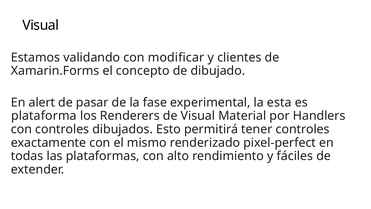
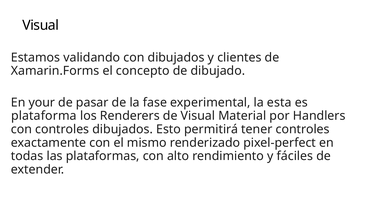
con modificar: modificar -> dibujados
alert: alert -> your
